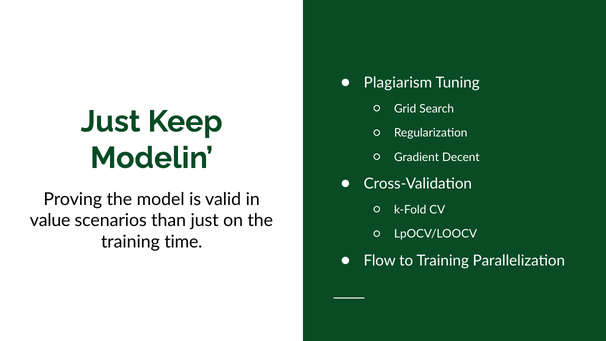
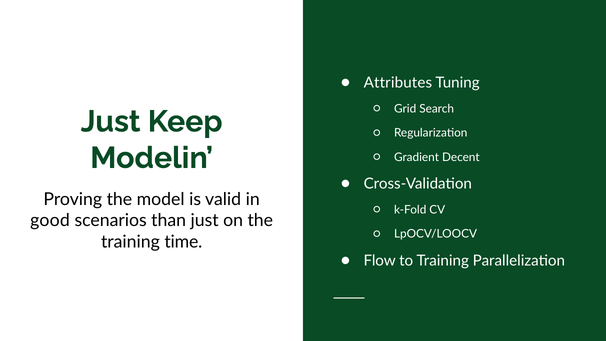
Plagiarism: Plagiarism -> Attributes
value: value -> good
